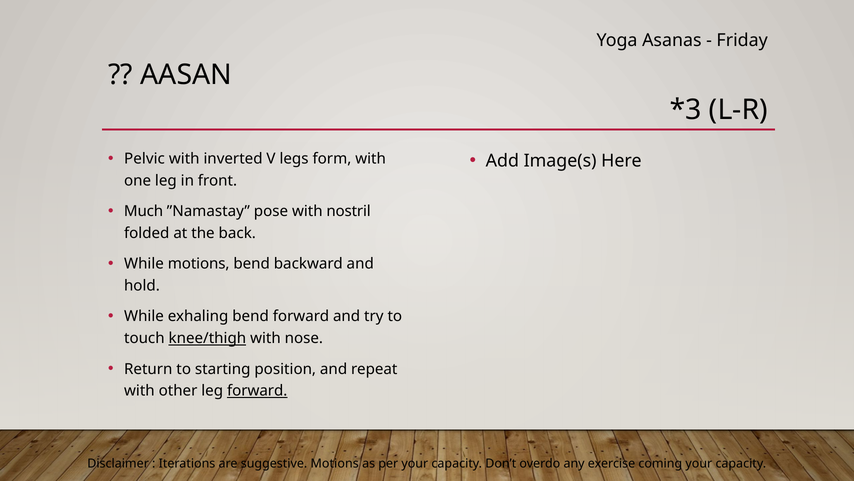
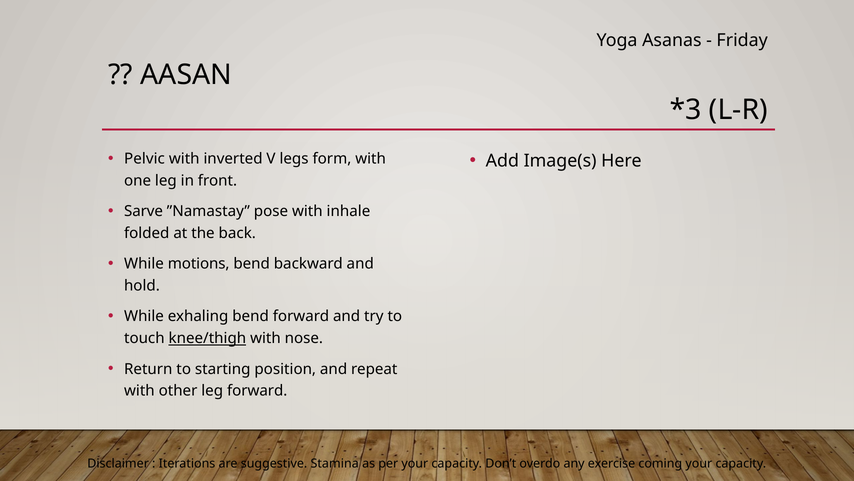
Much: Much -> Sarve
nostril: nostril -> inhale
forward at (257, 390) underline: present -> none
suggestive Motions: Motions -> Stamina
